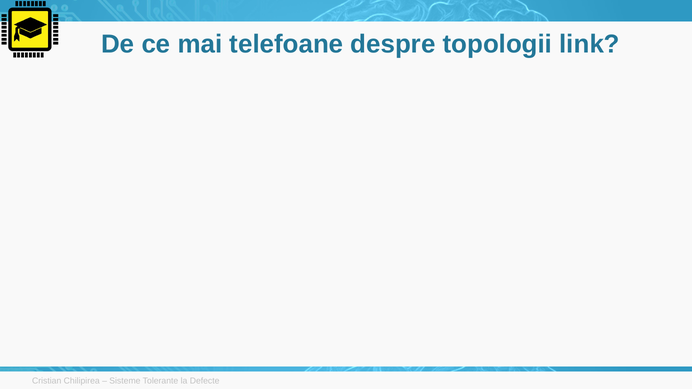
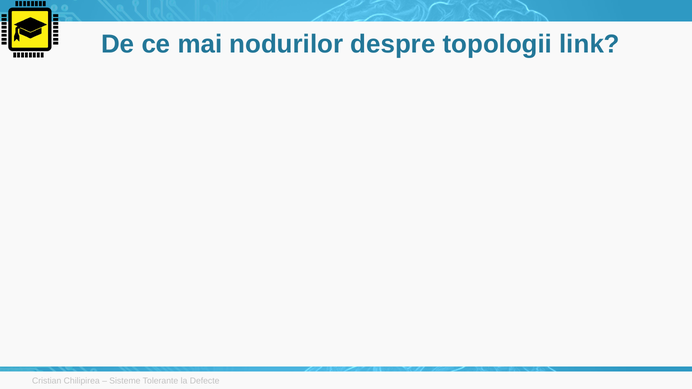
telefoane: telefoane -> nodurilor
